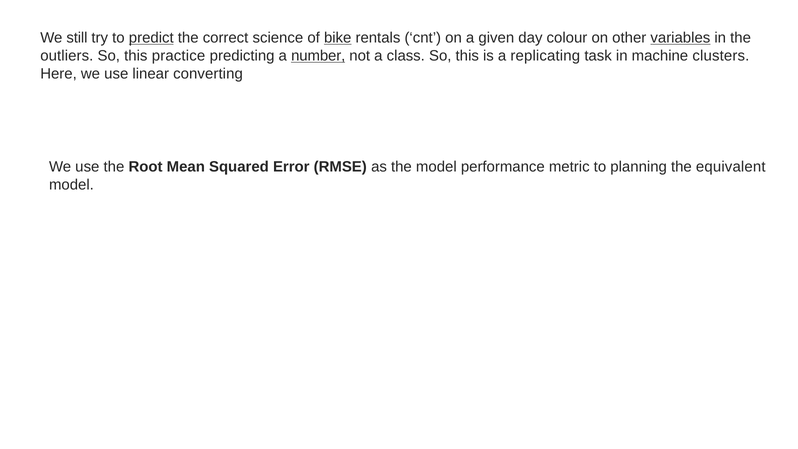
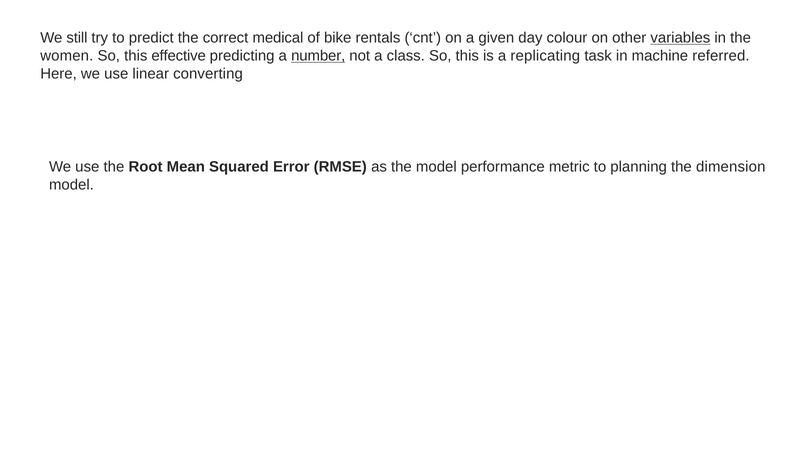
predict underline: present -> none
science: science -> medical
bike underline: present -> none
outliers: outliers -> women
practice: practice -> effective
clusters: clusters -> referred
equivalent: equivalent -> dimension
